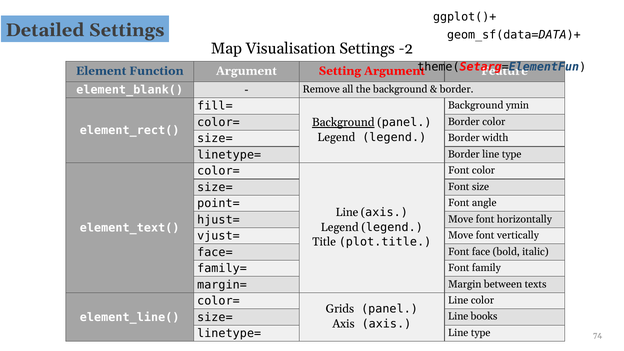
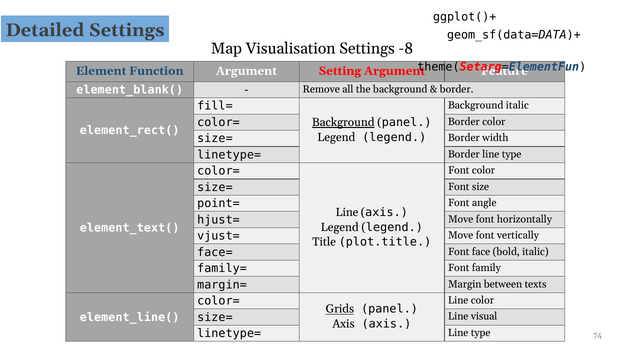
-2: -2 -> -8
Background ymin: ymin -> italic
Grids underline: none -> present
books: books -> visual
